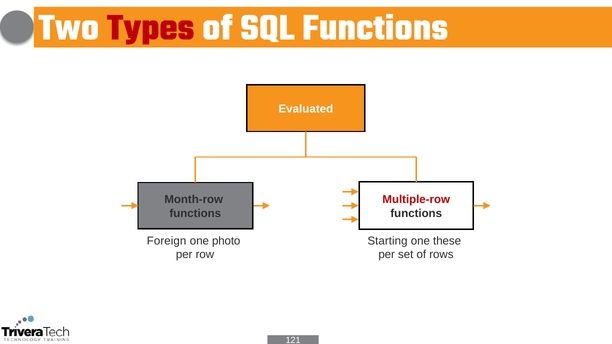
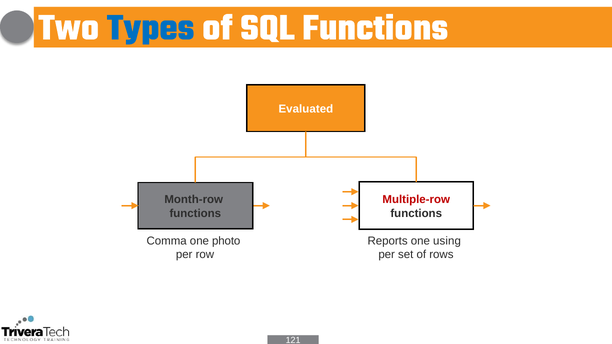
Types colour: red -> blue
Foreign: Foreign -> Comma
Starting: Starting -> Reports
these: these -> using
